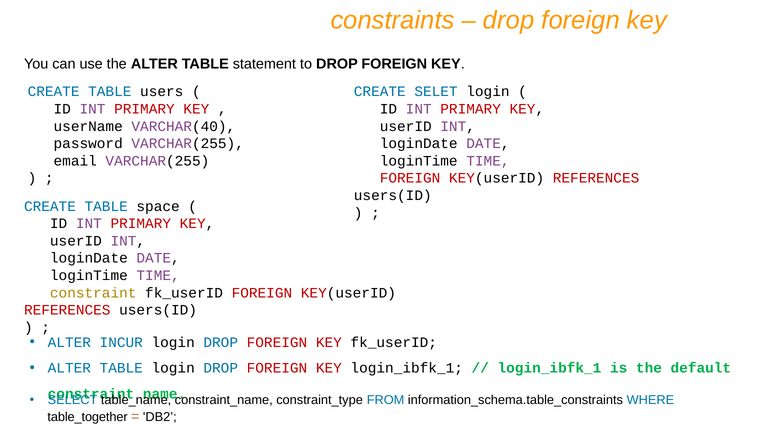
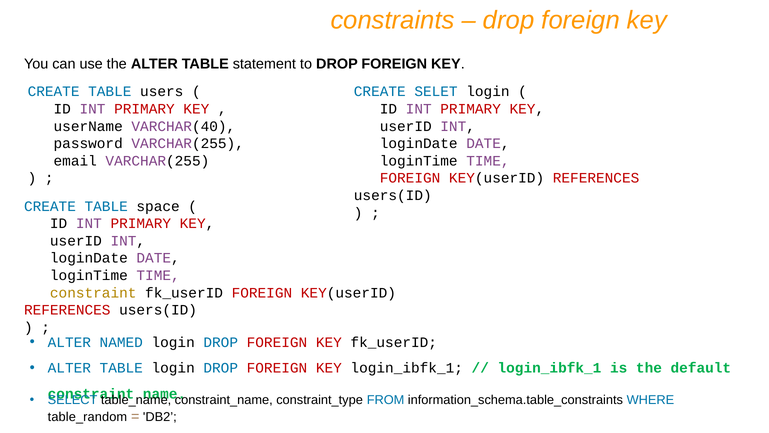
INCUR: INCUR -> NAMED
table_together: table_together -> table_random
